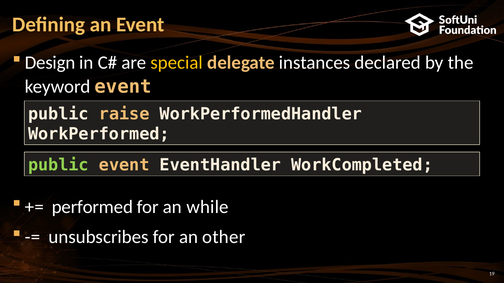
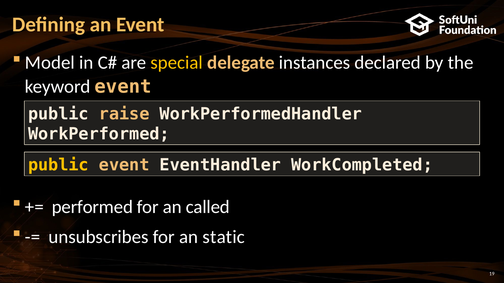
Design: Design -> Model
public at (58, 165) colour: light green -> yellow
while: while -> called
other: other -> static
